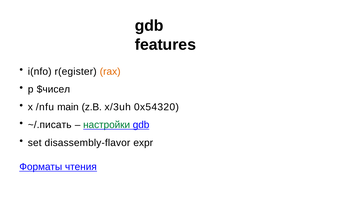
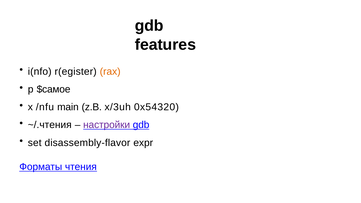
$чисел: $чисел -> $самое
~/.писать: ~/.писать -> ~/.чтения
настройки colour: green -> purple
